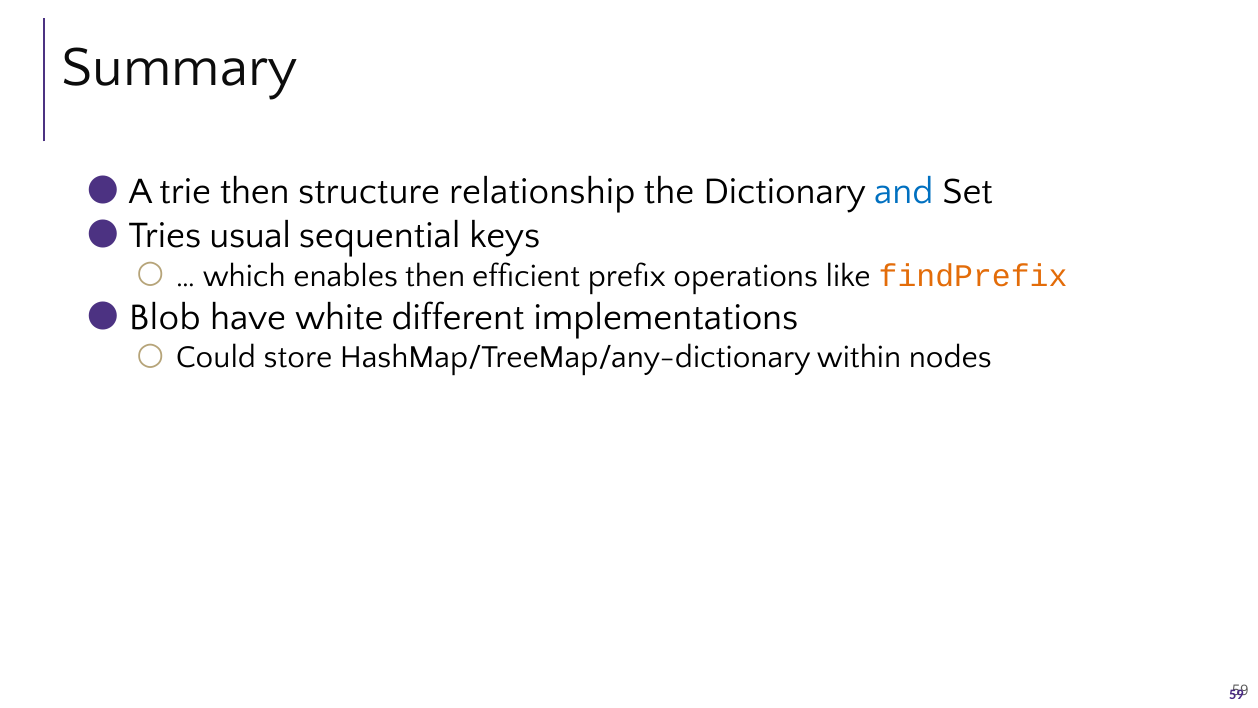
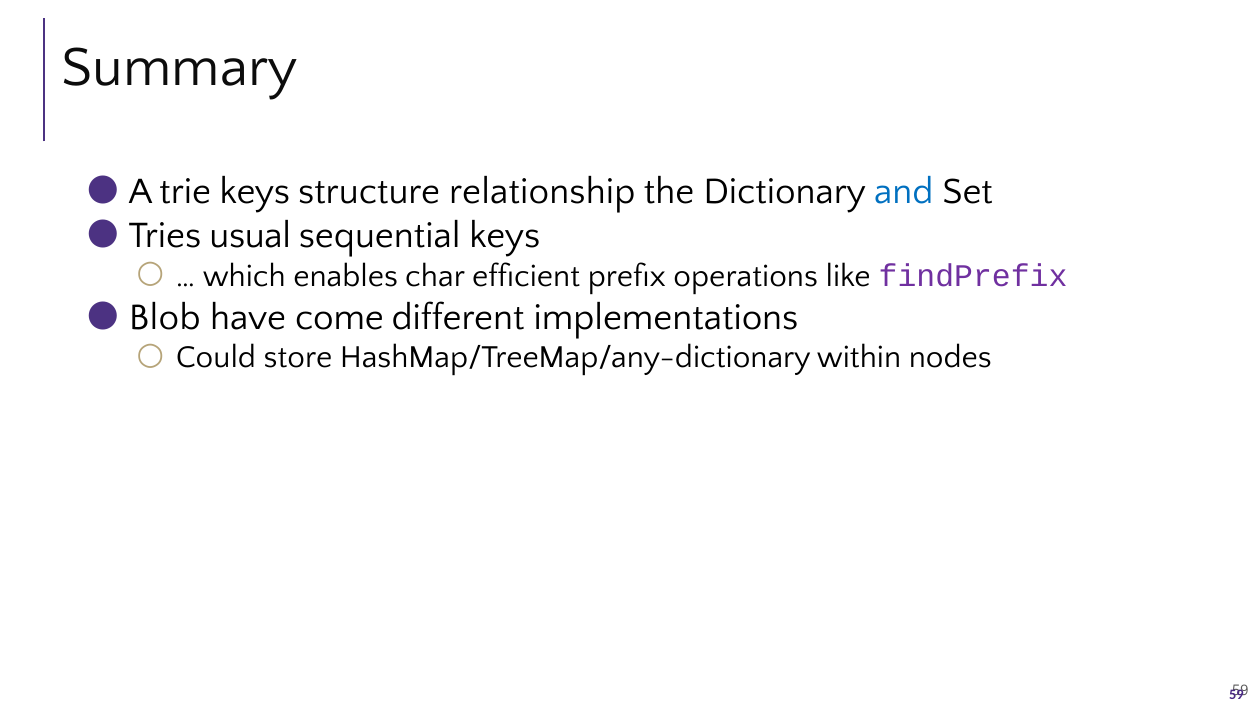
trie then: then -> keys
enables then: then -> char
findPrefix colour: orange -> purple
white: white -> come
